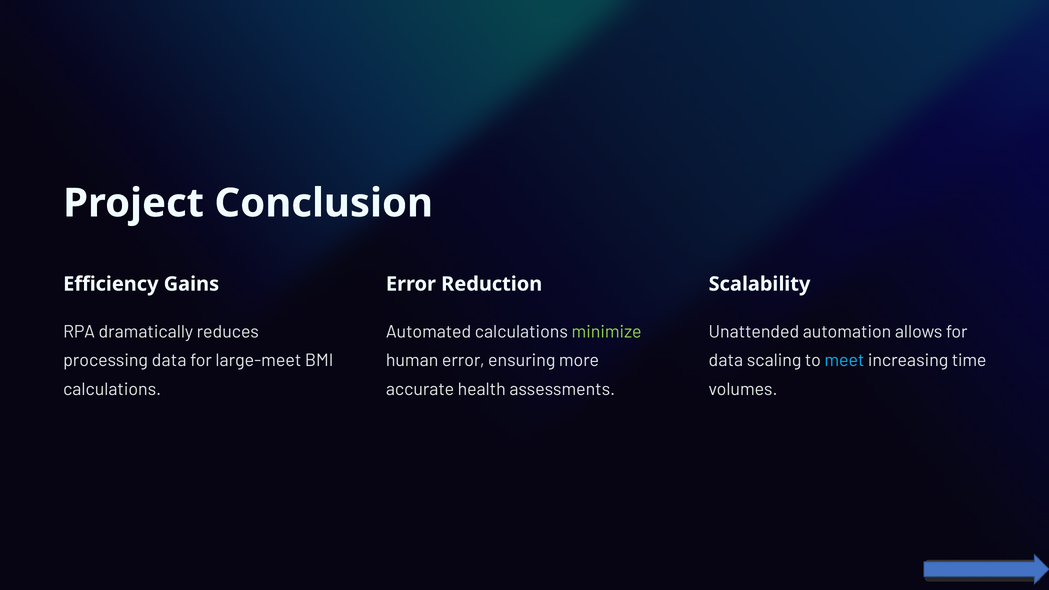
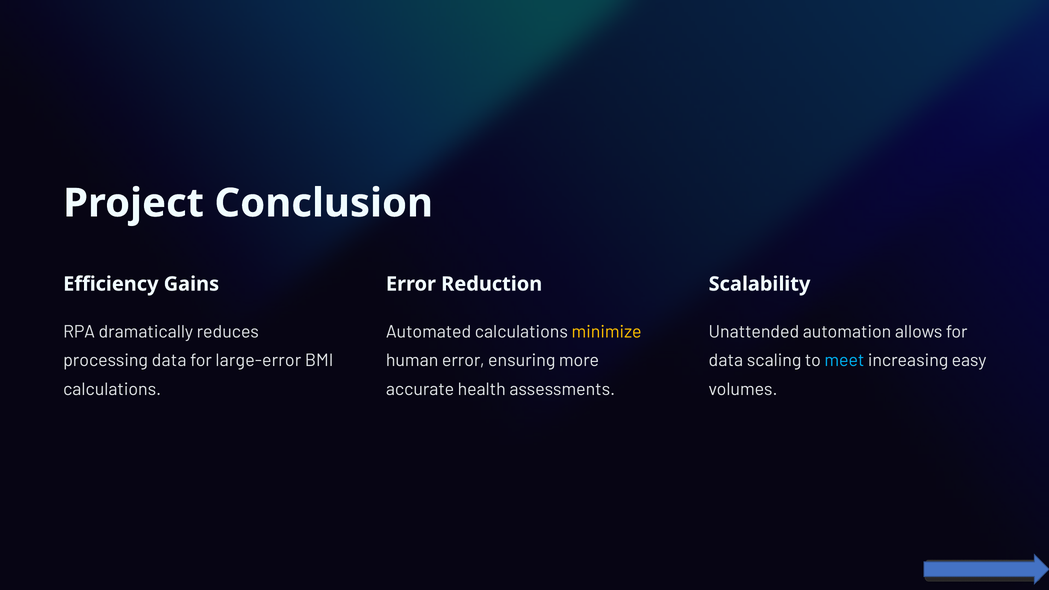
minimize colour: light green -> yellow
large-meet: large-meet -> large-error
time: time -> easy
